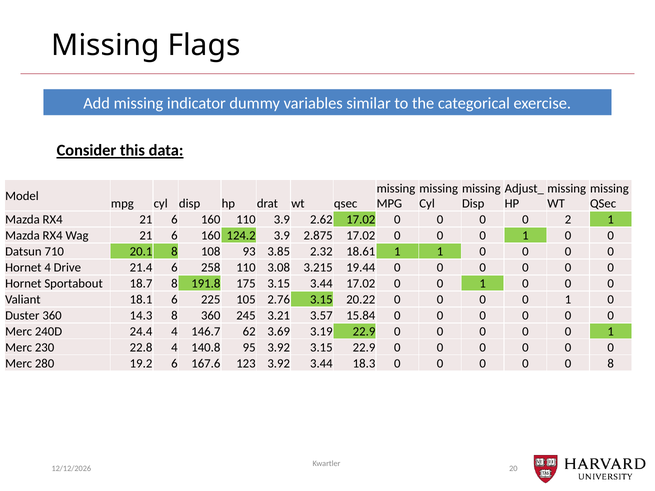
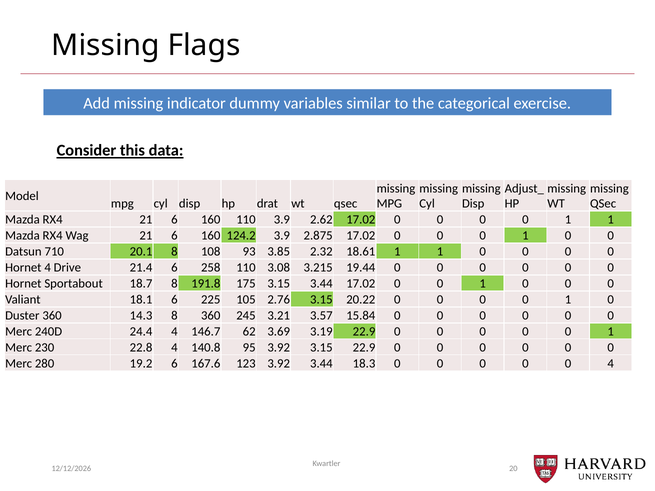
2 at (568, 220): 2 -> 1
0 8: 8 -> 4
